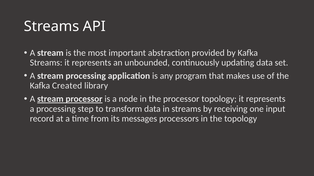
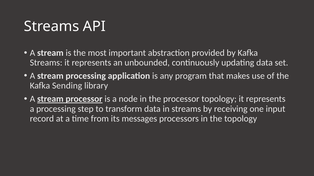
Created: Created -> Sending
